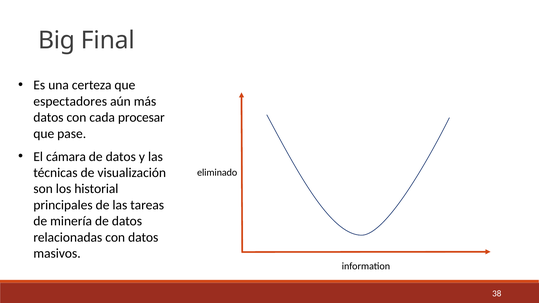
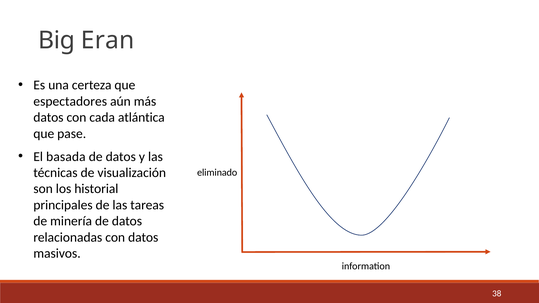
Final: Final -> Eran
procesar: procesar -> atlántica
cámara: cámara -> basada
